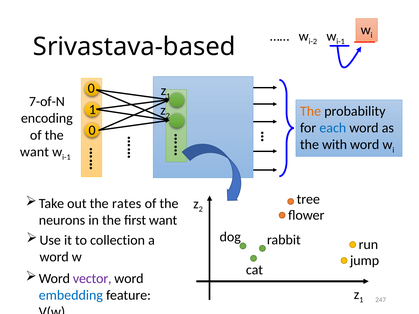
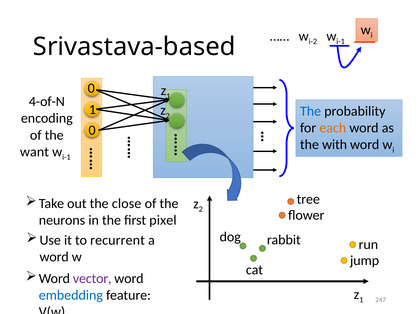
7-of-N: 7-of-N -> 4-of-N
The at (311, 111) colour: orange -> blue
each colour: blue -> orange
rates: rates -> close
first want: want -> pixel
collection: collection -> recurrent
